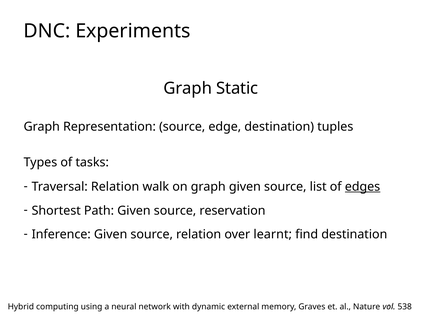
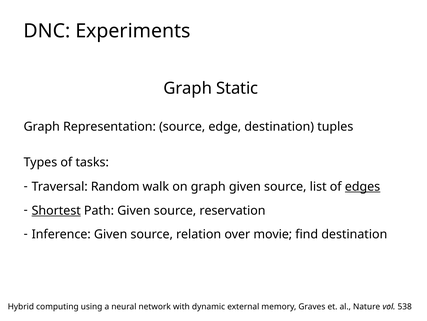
Traversal Relation: Relation -> Random
Shortest underline: none -> present
learnt: learnt -> movie
